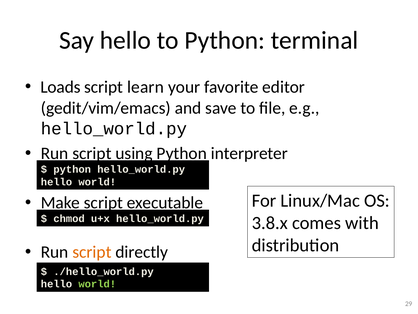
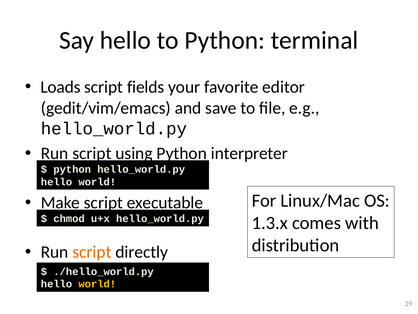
learn: learn -> fields
3.8.x: 3.8.x -> 1.3.x
world at (97, 284) colour: light green -> yellow
